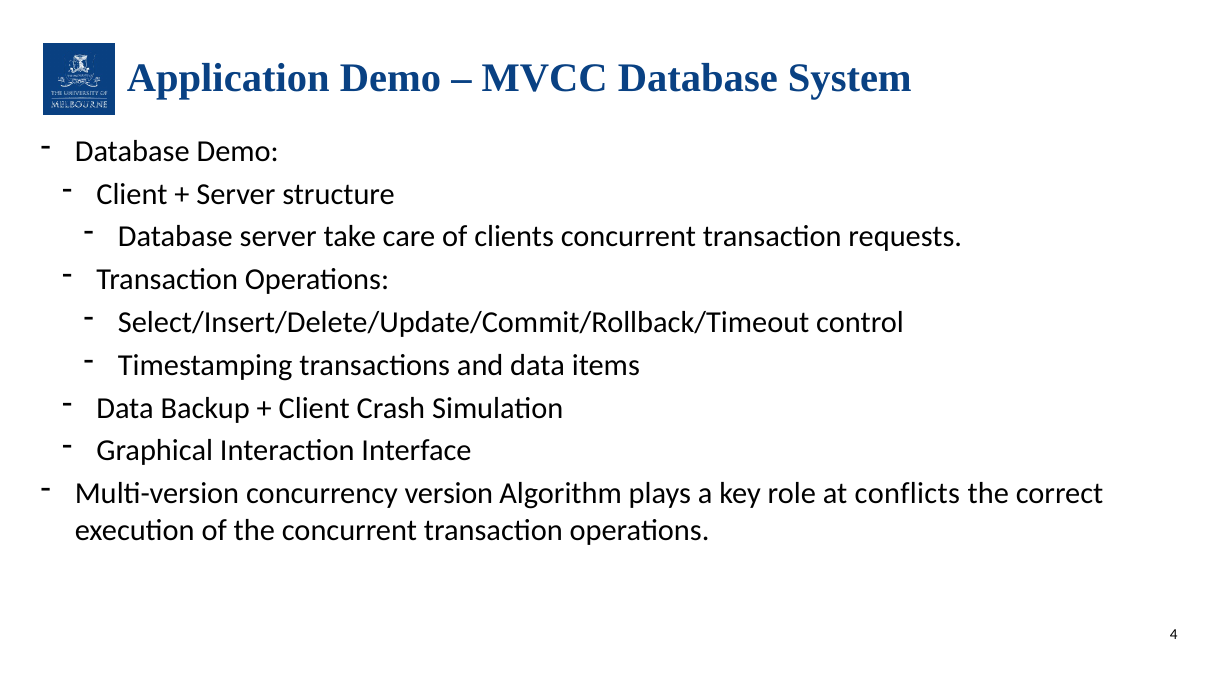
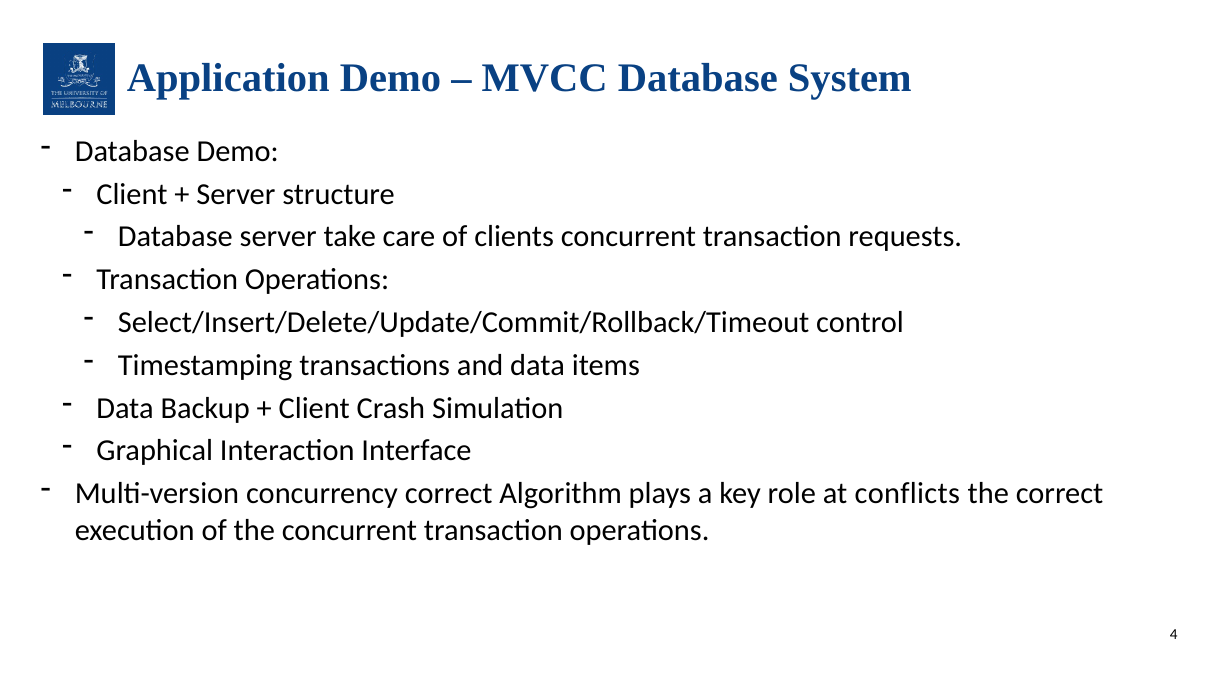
concurrency version: version -> correct
